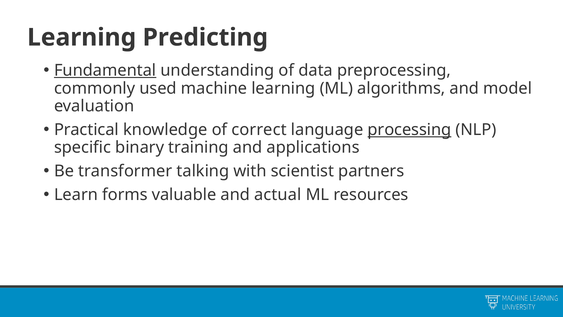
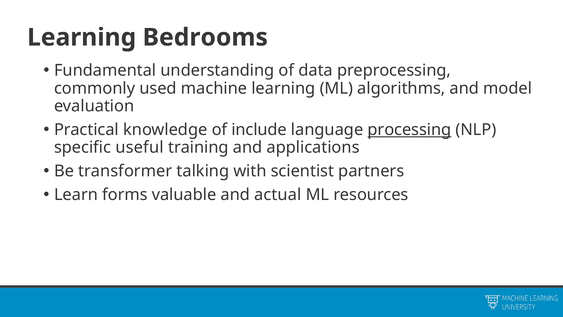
Predicting: Predicting -> Bedrooms
Fundamental underline: present -> none
correct: correct -> include
binary: binary -> useful
